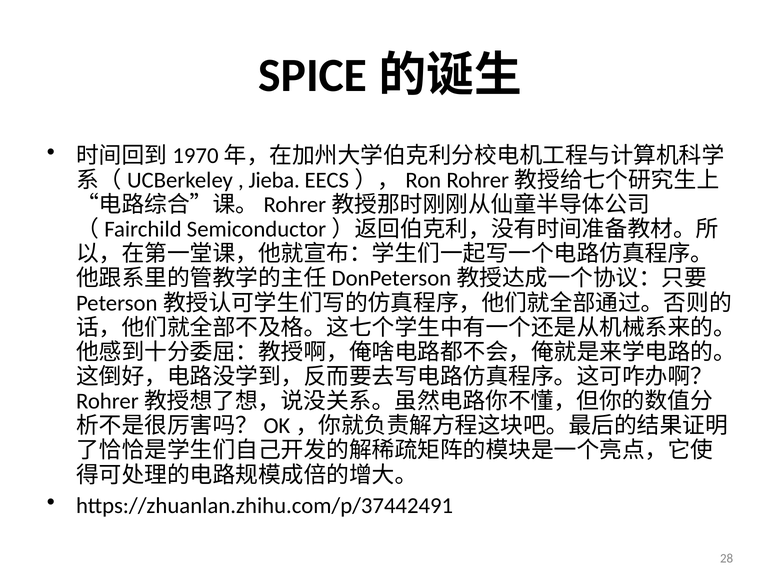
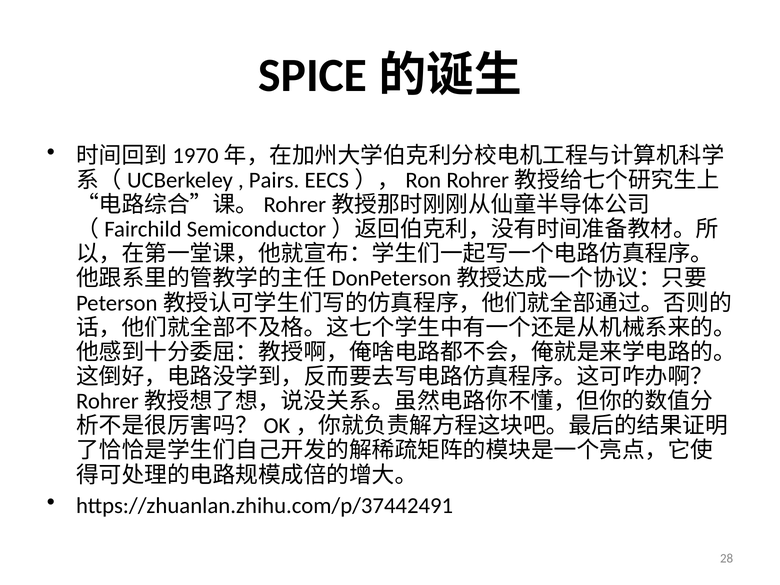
Jieba: Jieba -> Pairs
